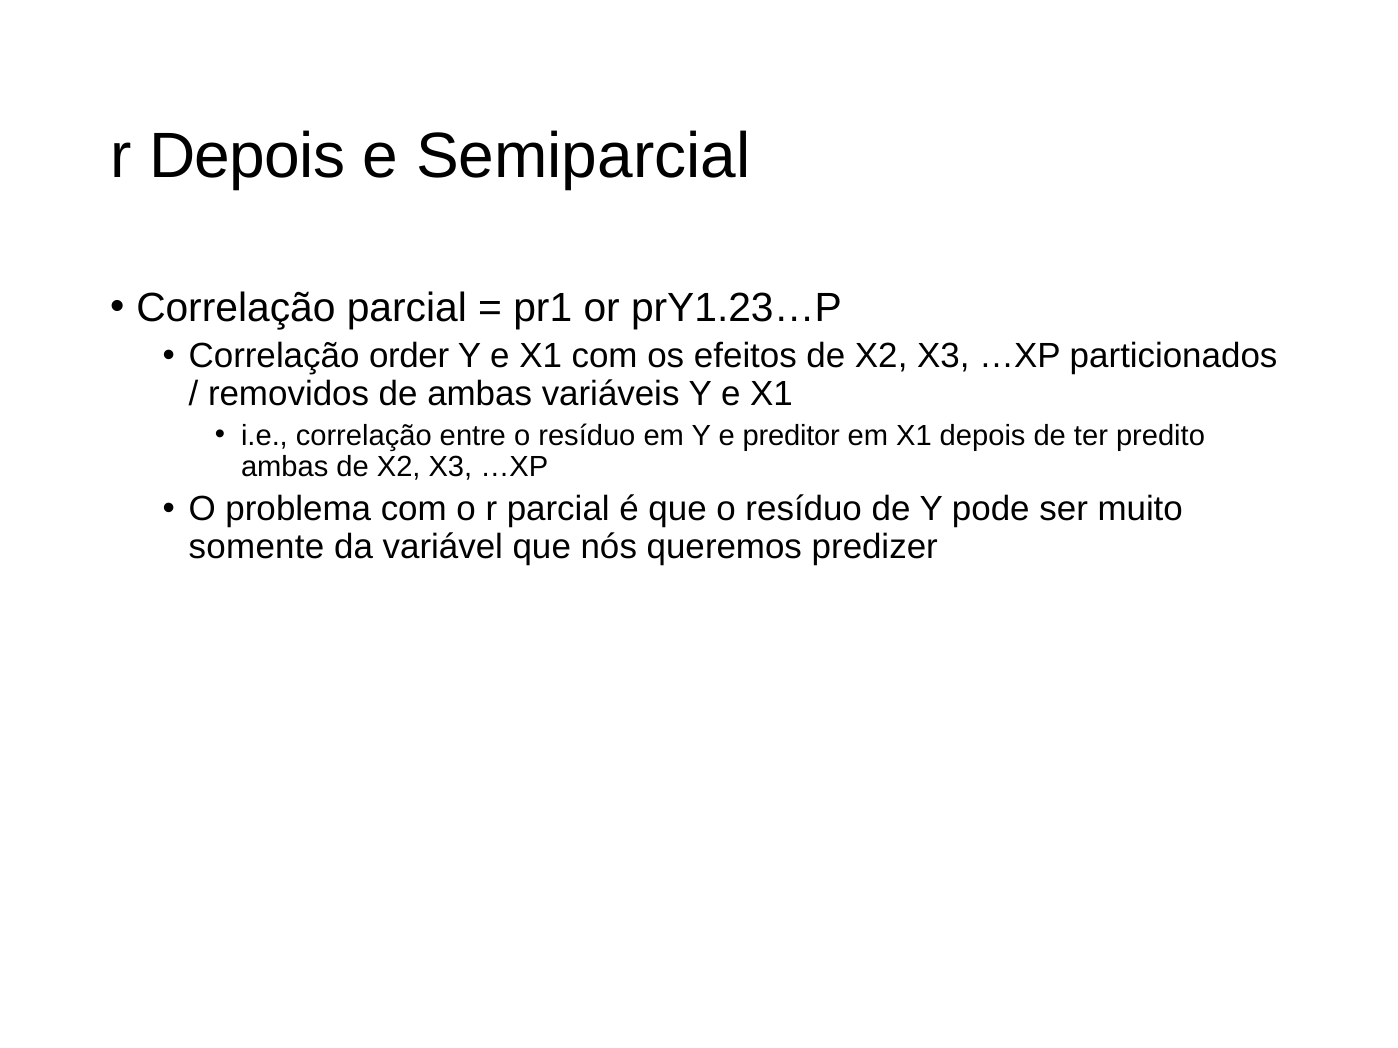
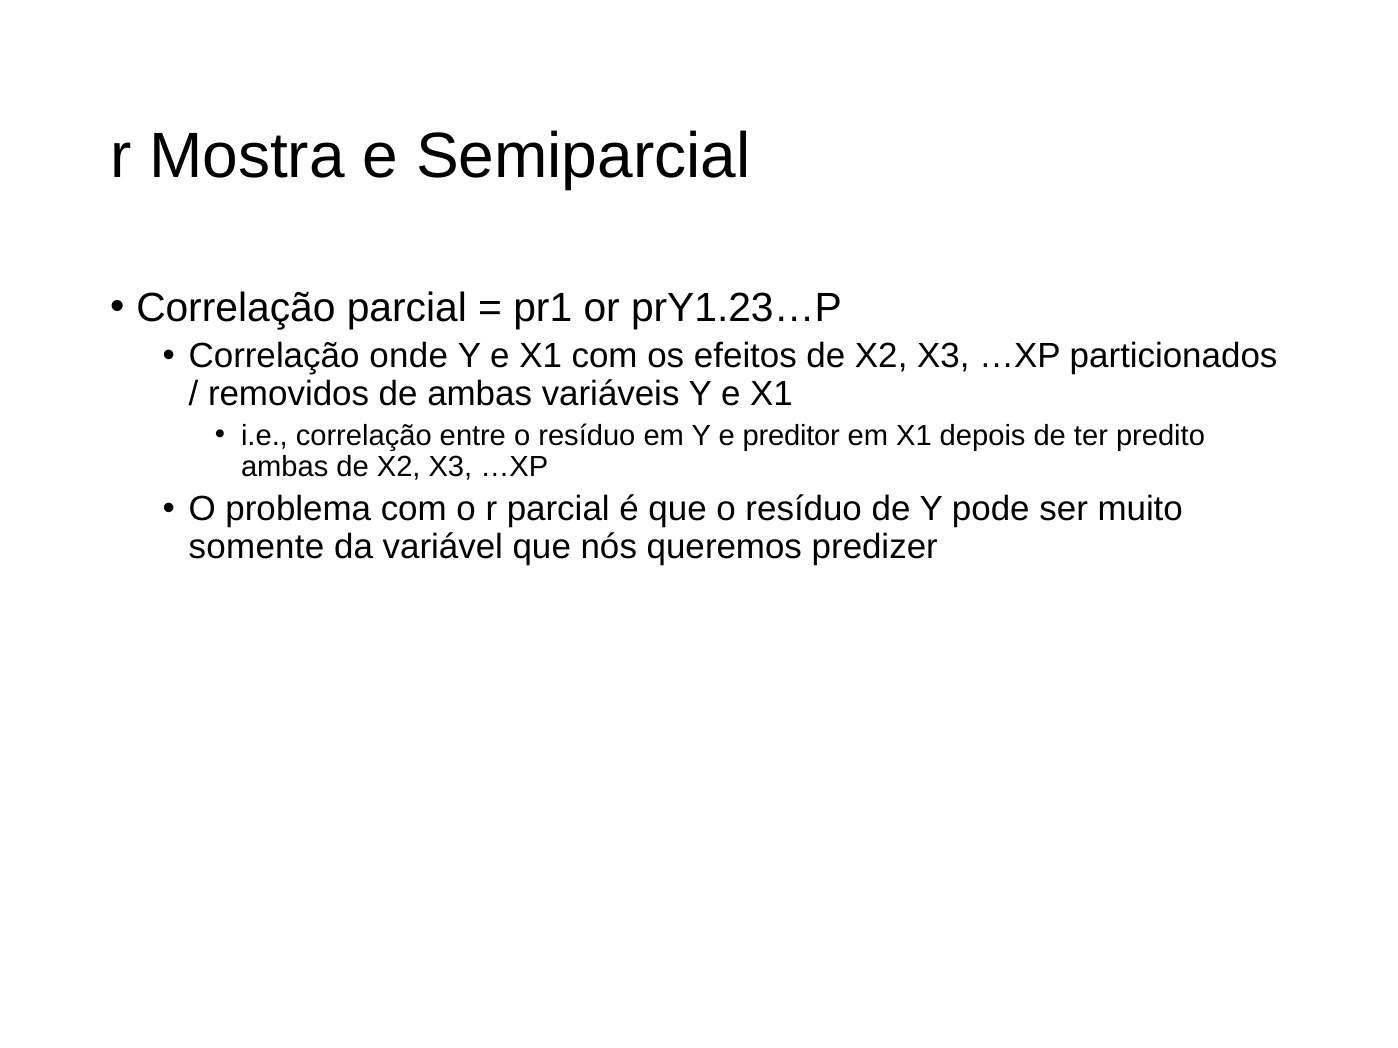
r Depois: Depois -> Mostra
order: order -> onde
